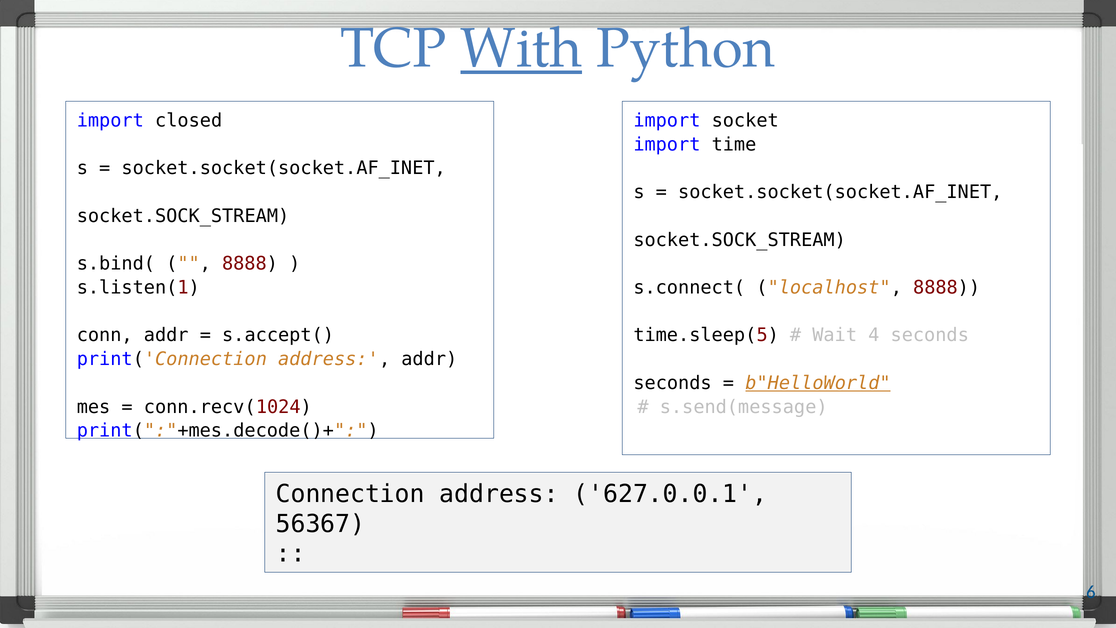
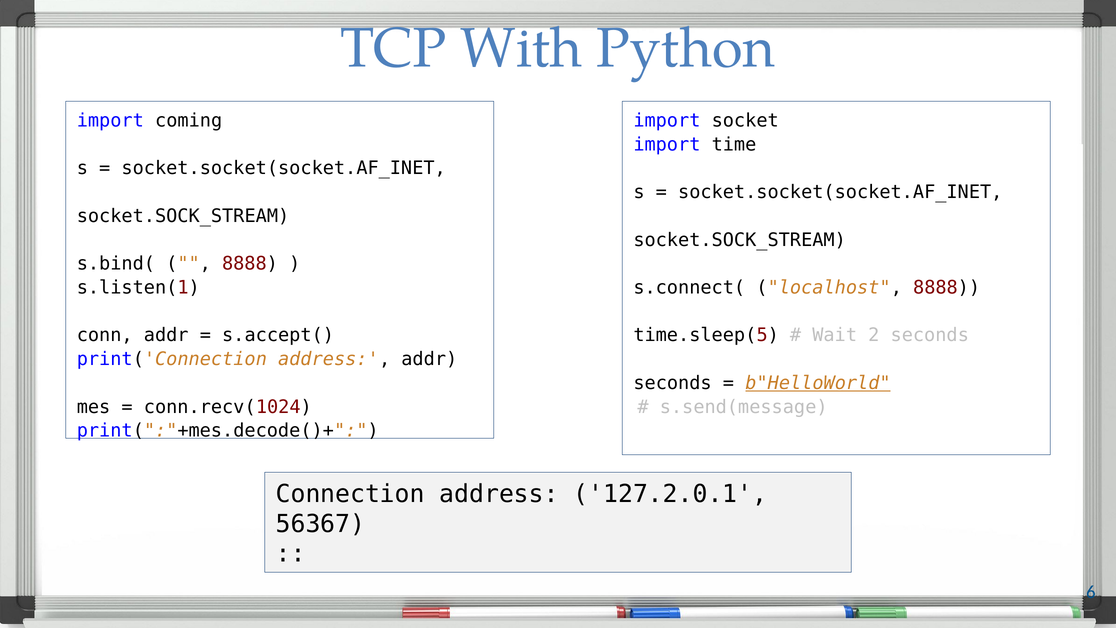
With underline: present -> none
closed: closed -> coming
4: 4 -> 2
627.0.0.1: 627.0.0.1 -> 127.2.0.1
